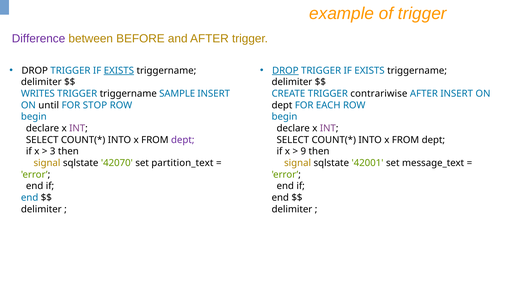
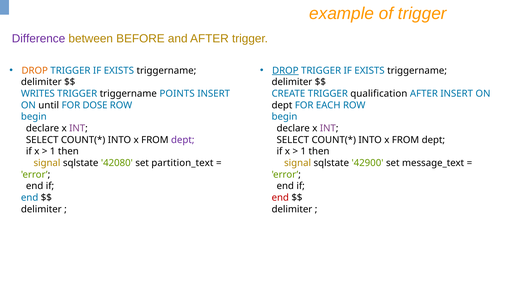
DROP at (35, 71) colour: black -> orange
EXISTS at (119, 71) underline: present -> none
SAMPLE: SAMPLE -> POINTS
contrariwise: contrariwise -> qualification
STOP: STOP -> DOSE
3 at (53, 152): 3 -> 1
9 at (303, 152): 9 -> 1
42070: 42070 -> 42080
42001: 42001 -> 42900
end at (280, 198) colour: black -> red
